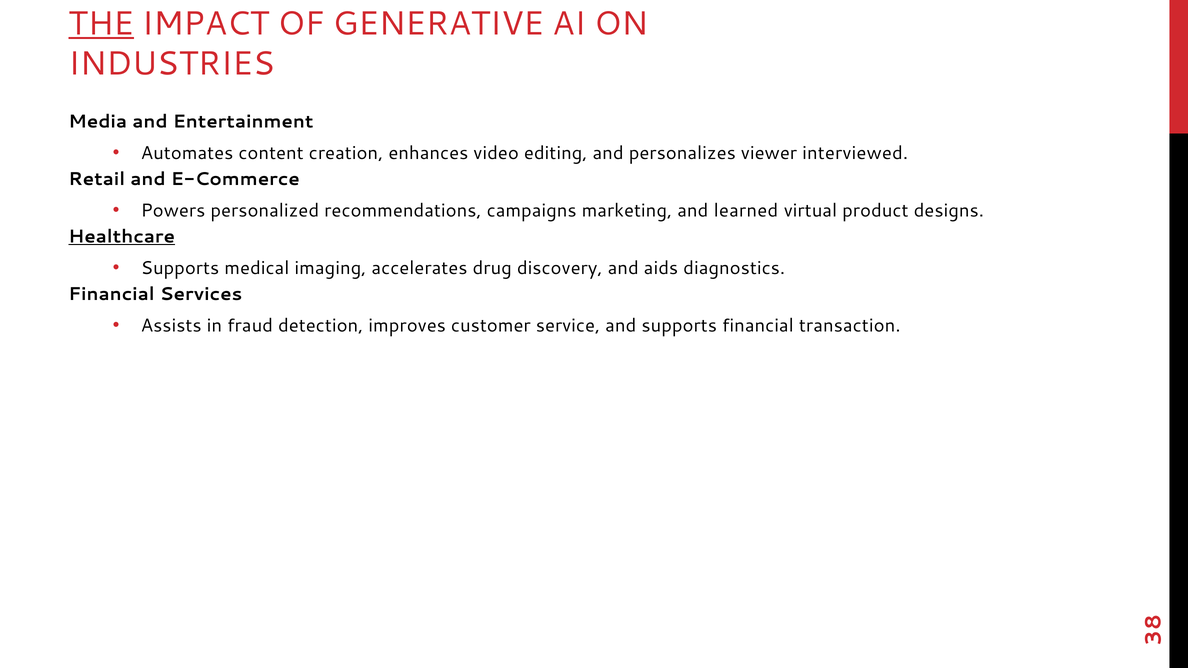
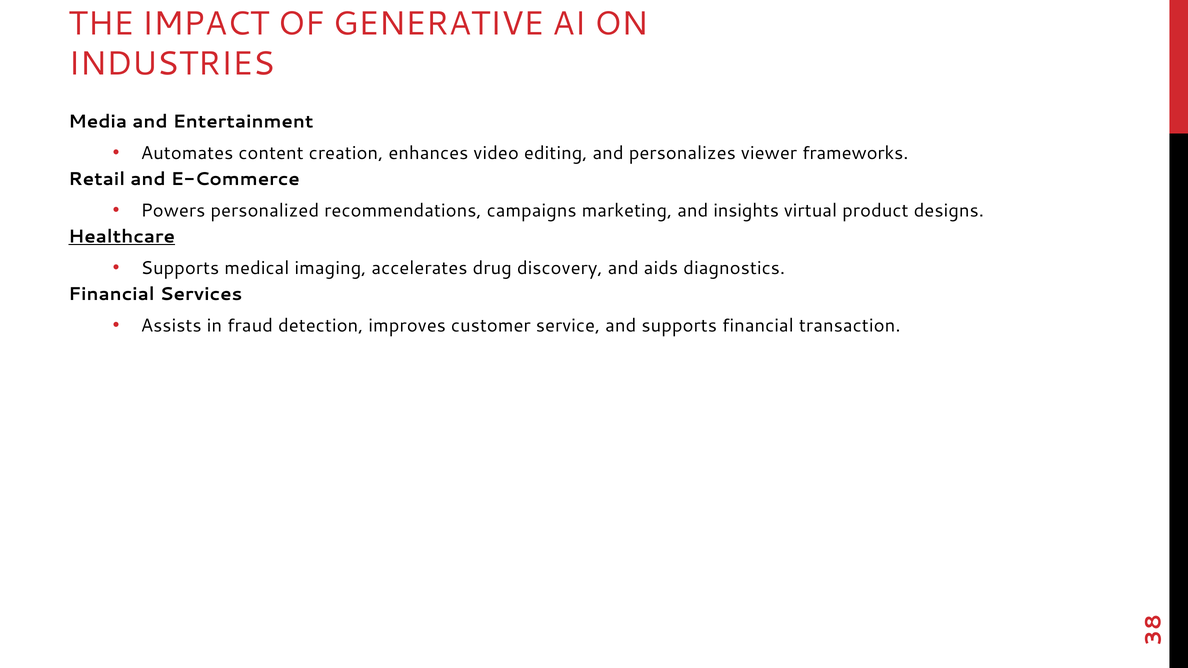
THE underline: present -> none
interviewed: interviewed -> frameworks
learned: learned -> insights
